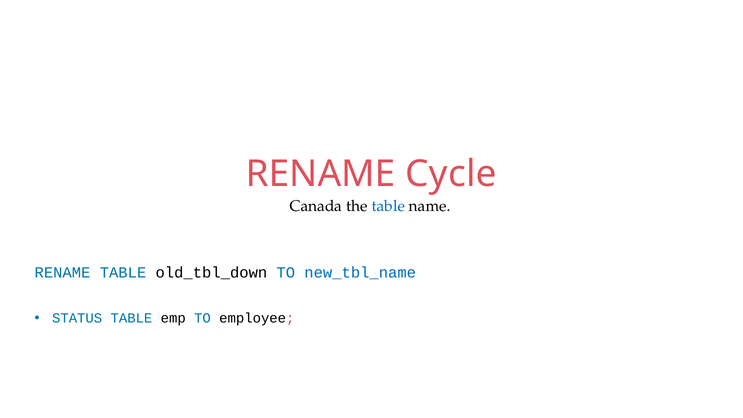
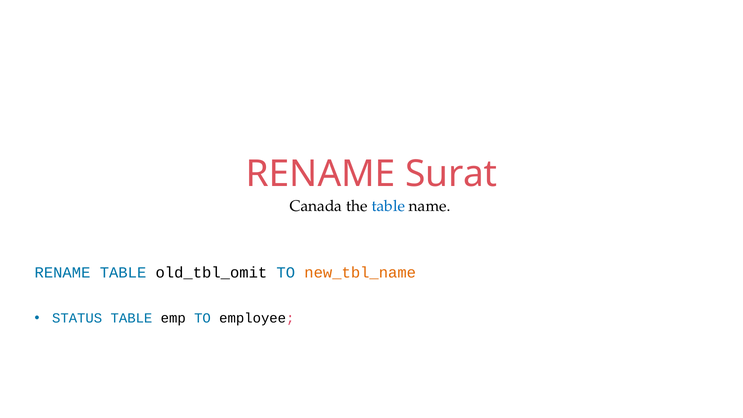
Cycle: Cycle -> Surat
old_tbl_down: old_tbl_down -> old_tbl_omit
new_tbl_name colour: blue -> orange
